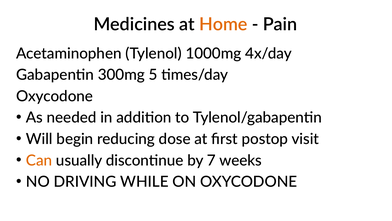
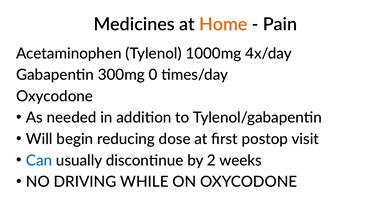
5: 5 -> 0
Can colour: orange -> blue
7: 7 -> 2
